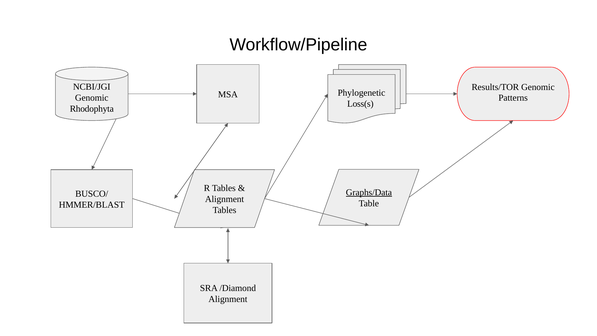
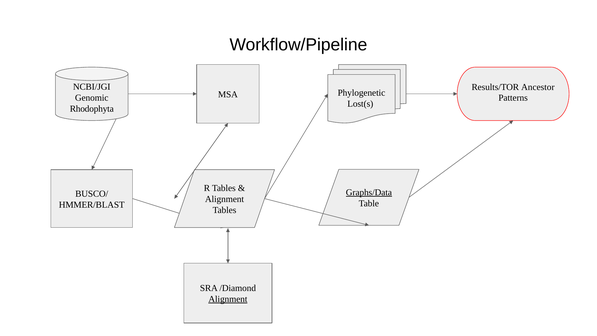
Results/TOR Genomic: Genomic -> Ancestor
Loss(s: Loss(s -> Lost(s
Alignment at (228, 299) underline: none -> present
